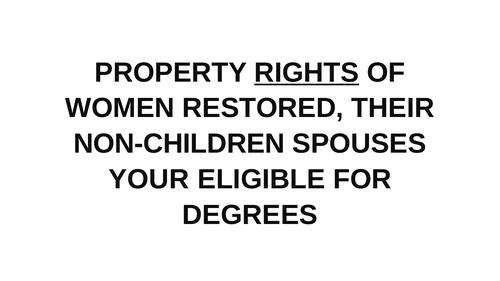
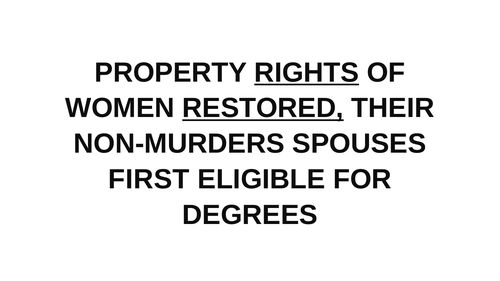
RESTORED underline: none -> present
NON-CHILDREN: NON-CHILDREN -> NON-MURDERS
YOUR: YOUR -> FIRST
